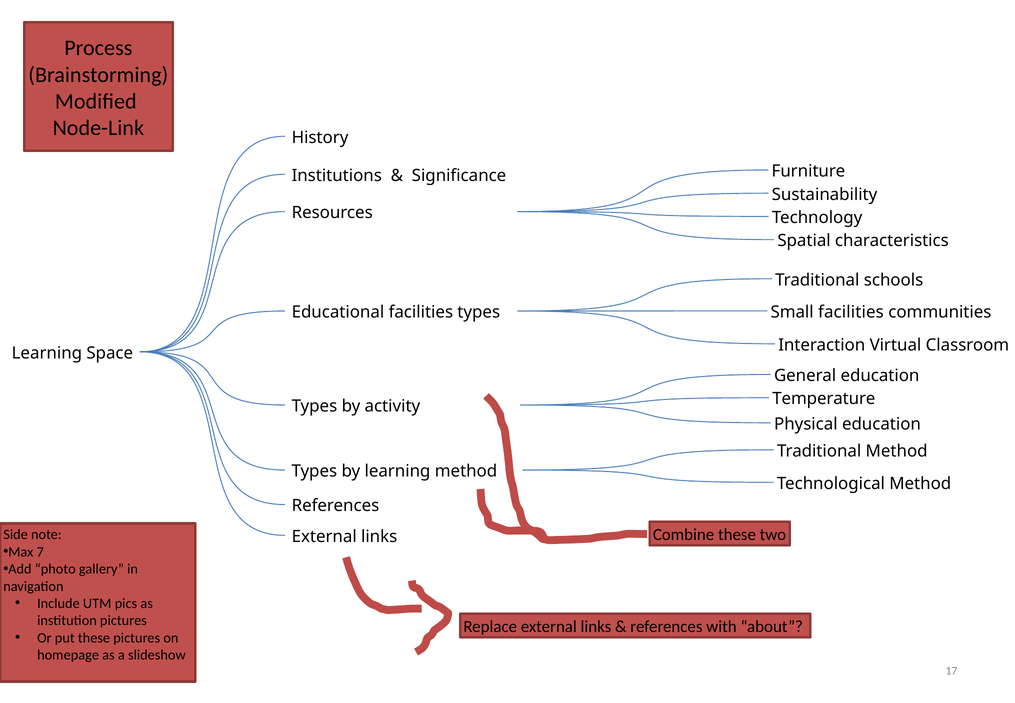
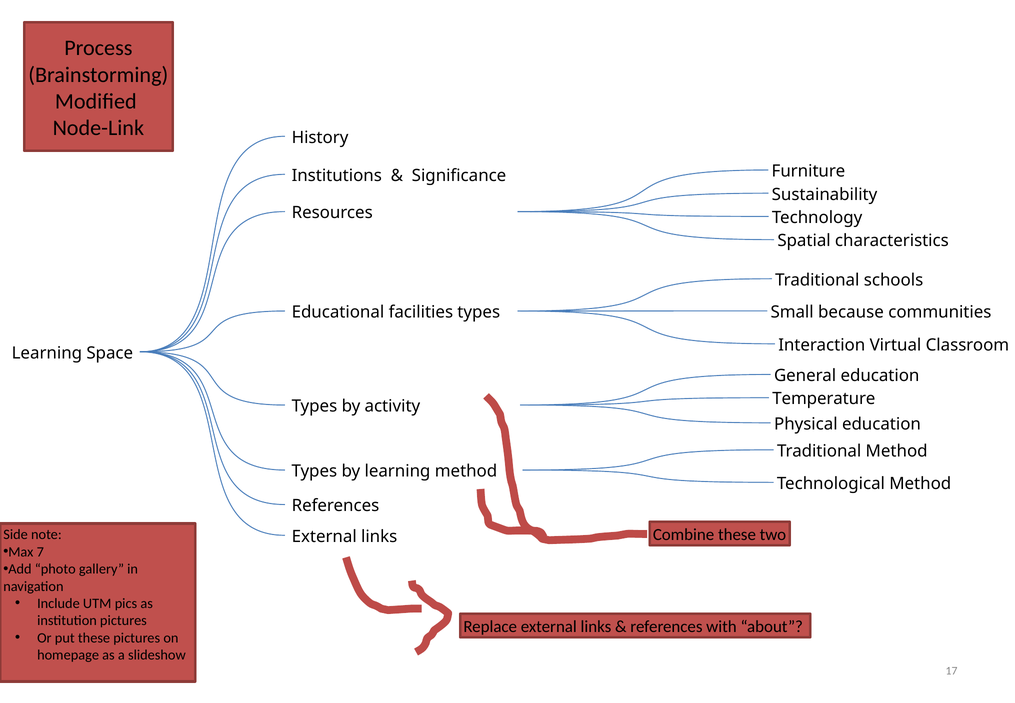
Small facilities: facilities -> because
